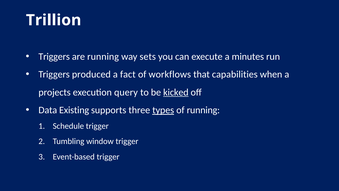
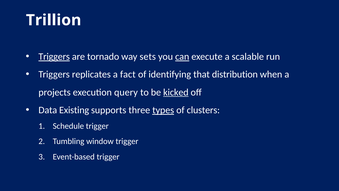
Triggers at (54, 57) underline: none -> present
are running: running -> tornado
can underline: none -> present
minutes: minutes -> scalable
produced: produced -> replicates
workflows: workflows -> identifying
capabilities: capabilities -> distribution
of running: running -> clusters
